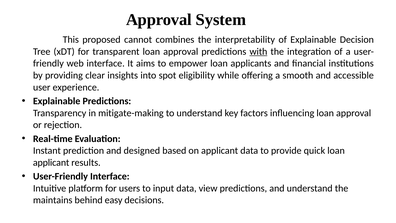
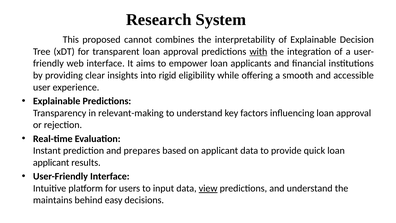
Approval at (159, 20): Approval -> Research
spot: spot -> rigid
mitigate-making: mitigate-making -> relevant-making
designed: designed -> prepares
view underline: none -> present
